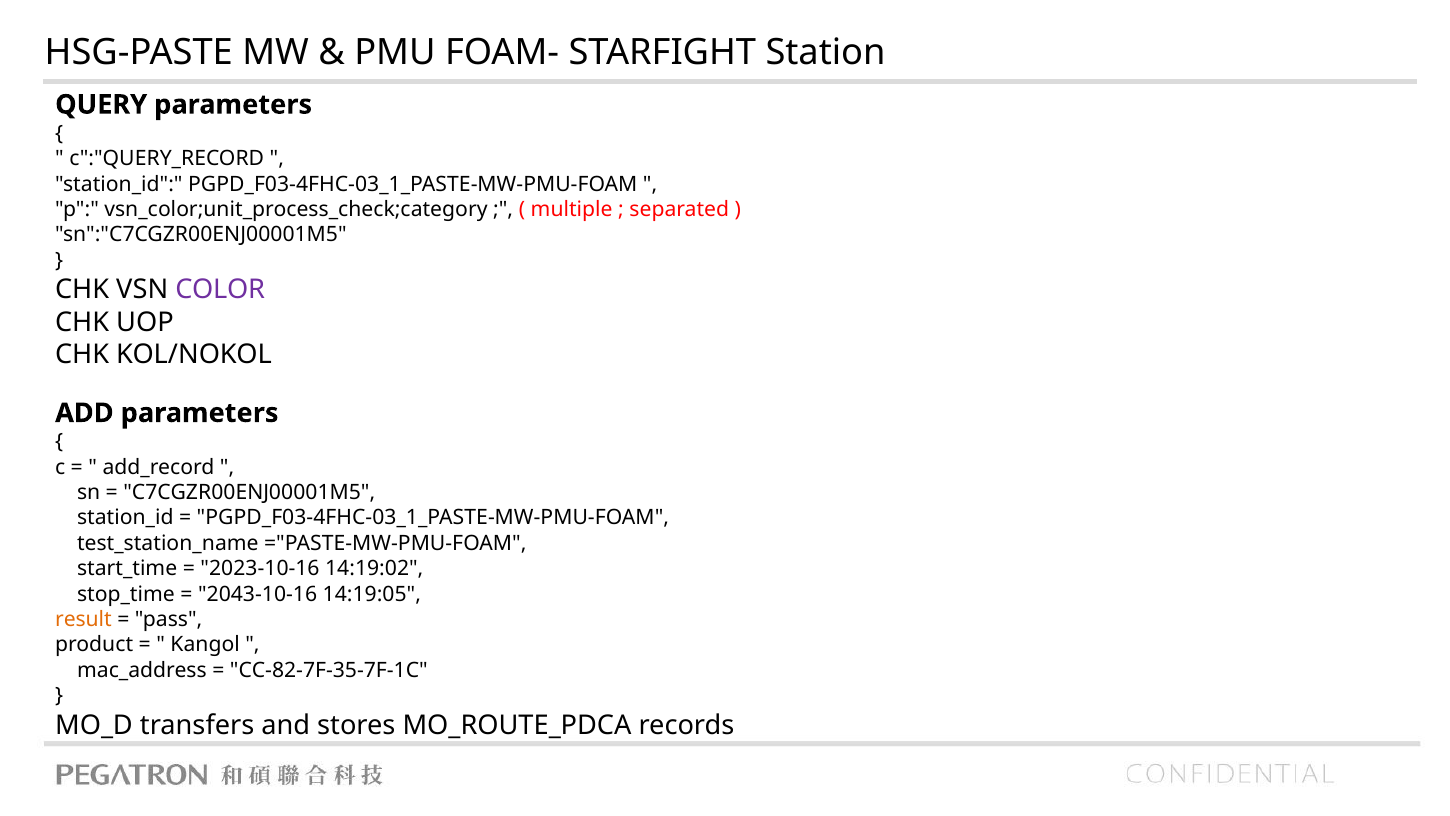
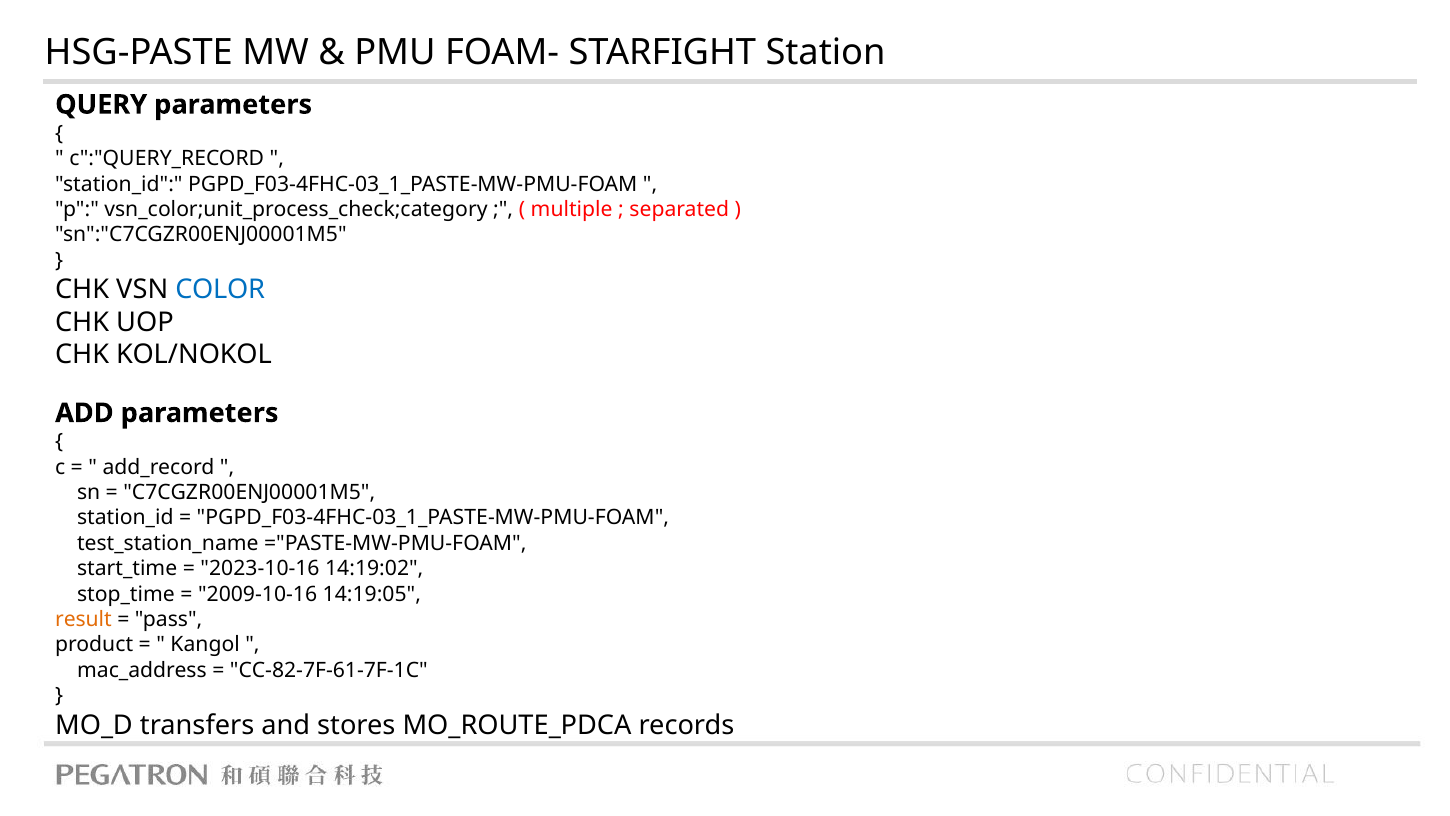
COLOR colour: purple -> blue
2043-10-16: 2043-10-16 -> 2009-10-16
CC-82-7F-35-7F-1C: CC-82-7F-35-7F-1C -> CC-82-7F-61-7F-1C
